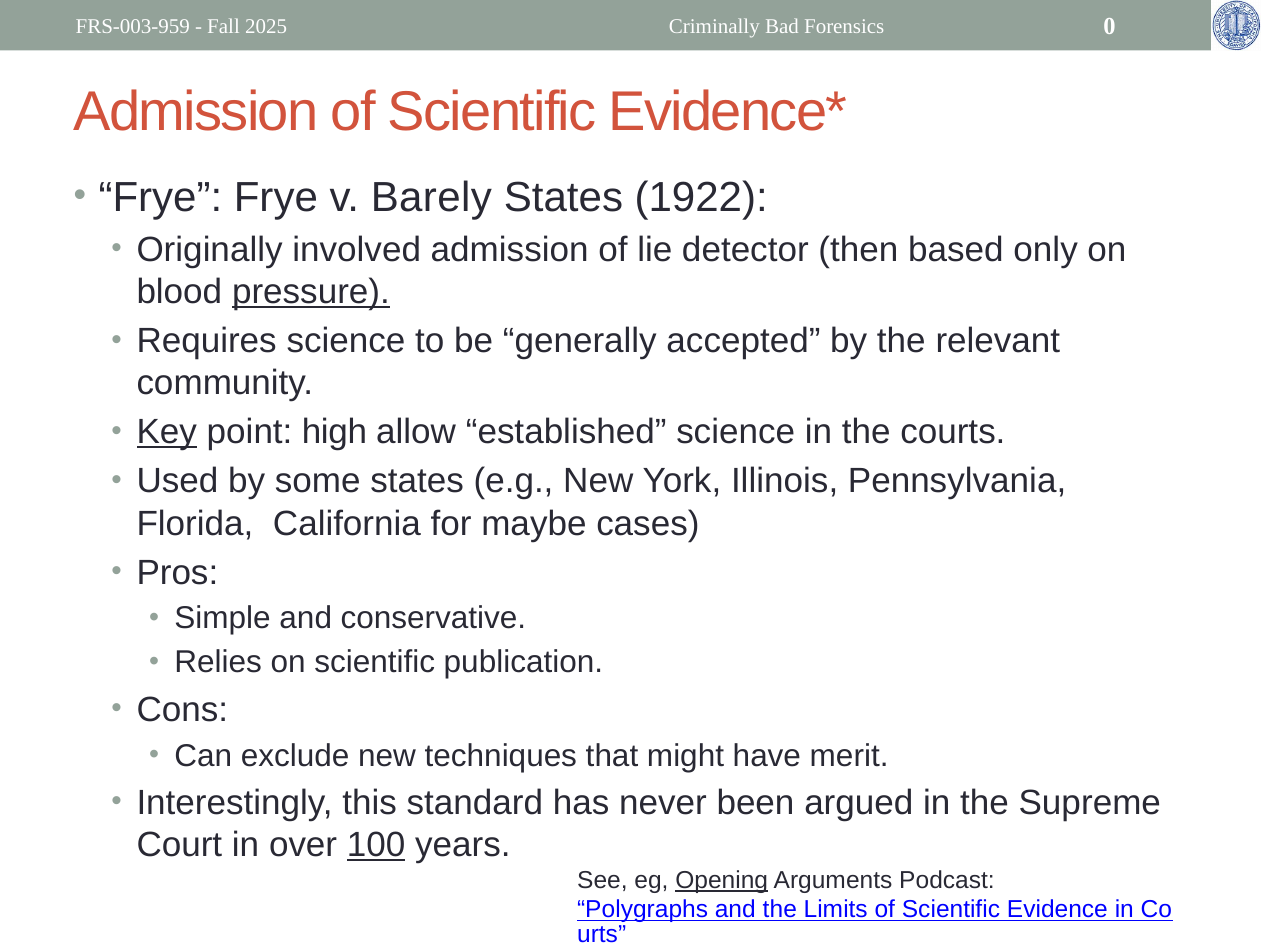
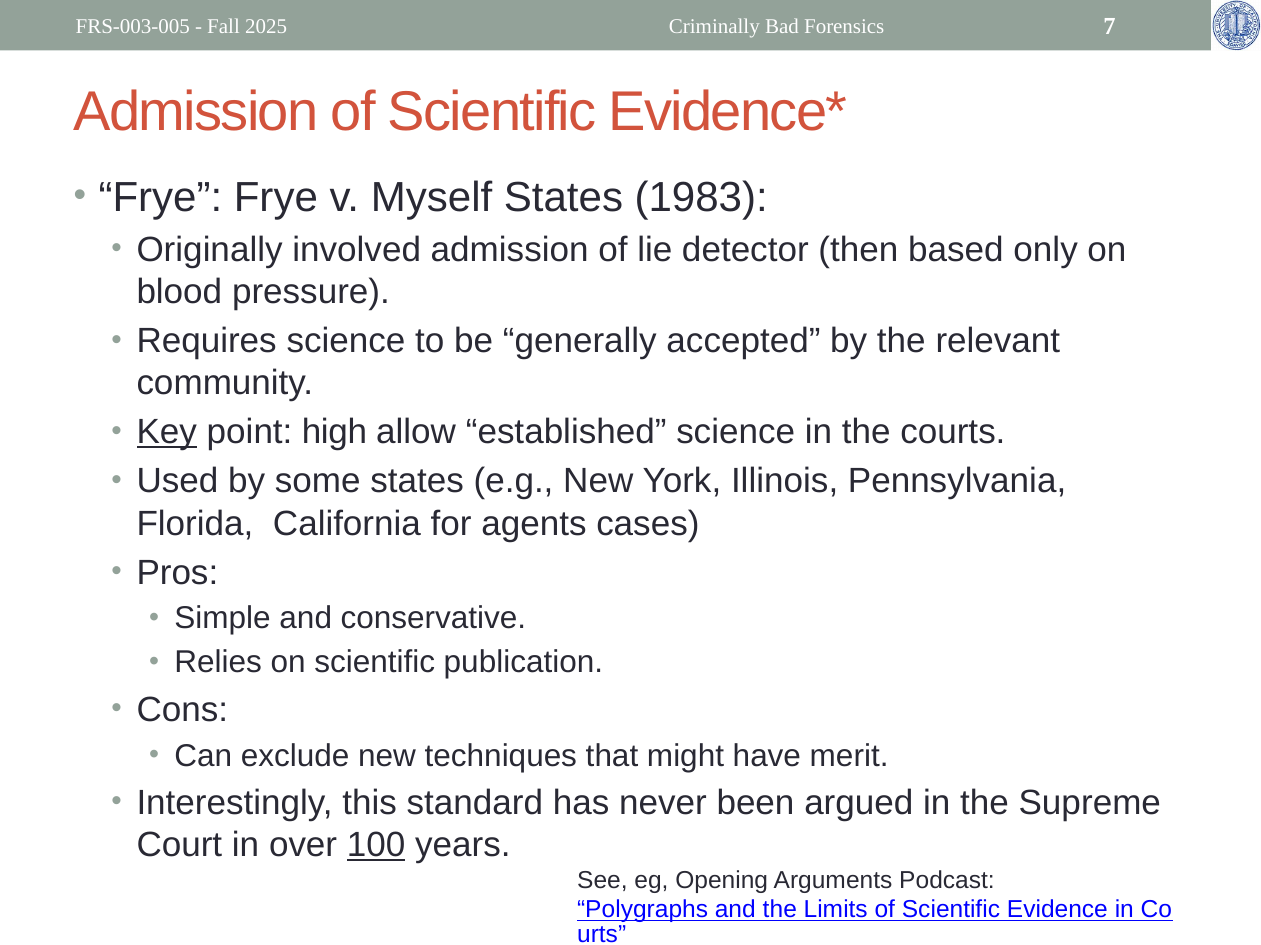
FRS-003-959: FRS-003-959 -> FRS-003-005
0: 0 -> 7
Barely: Barely -> Myself
1922: 1922 -> 1983
pressure underline: present -> none
maybe: maybe -> agents
Opening underline: present -> none
